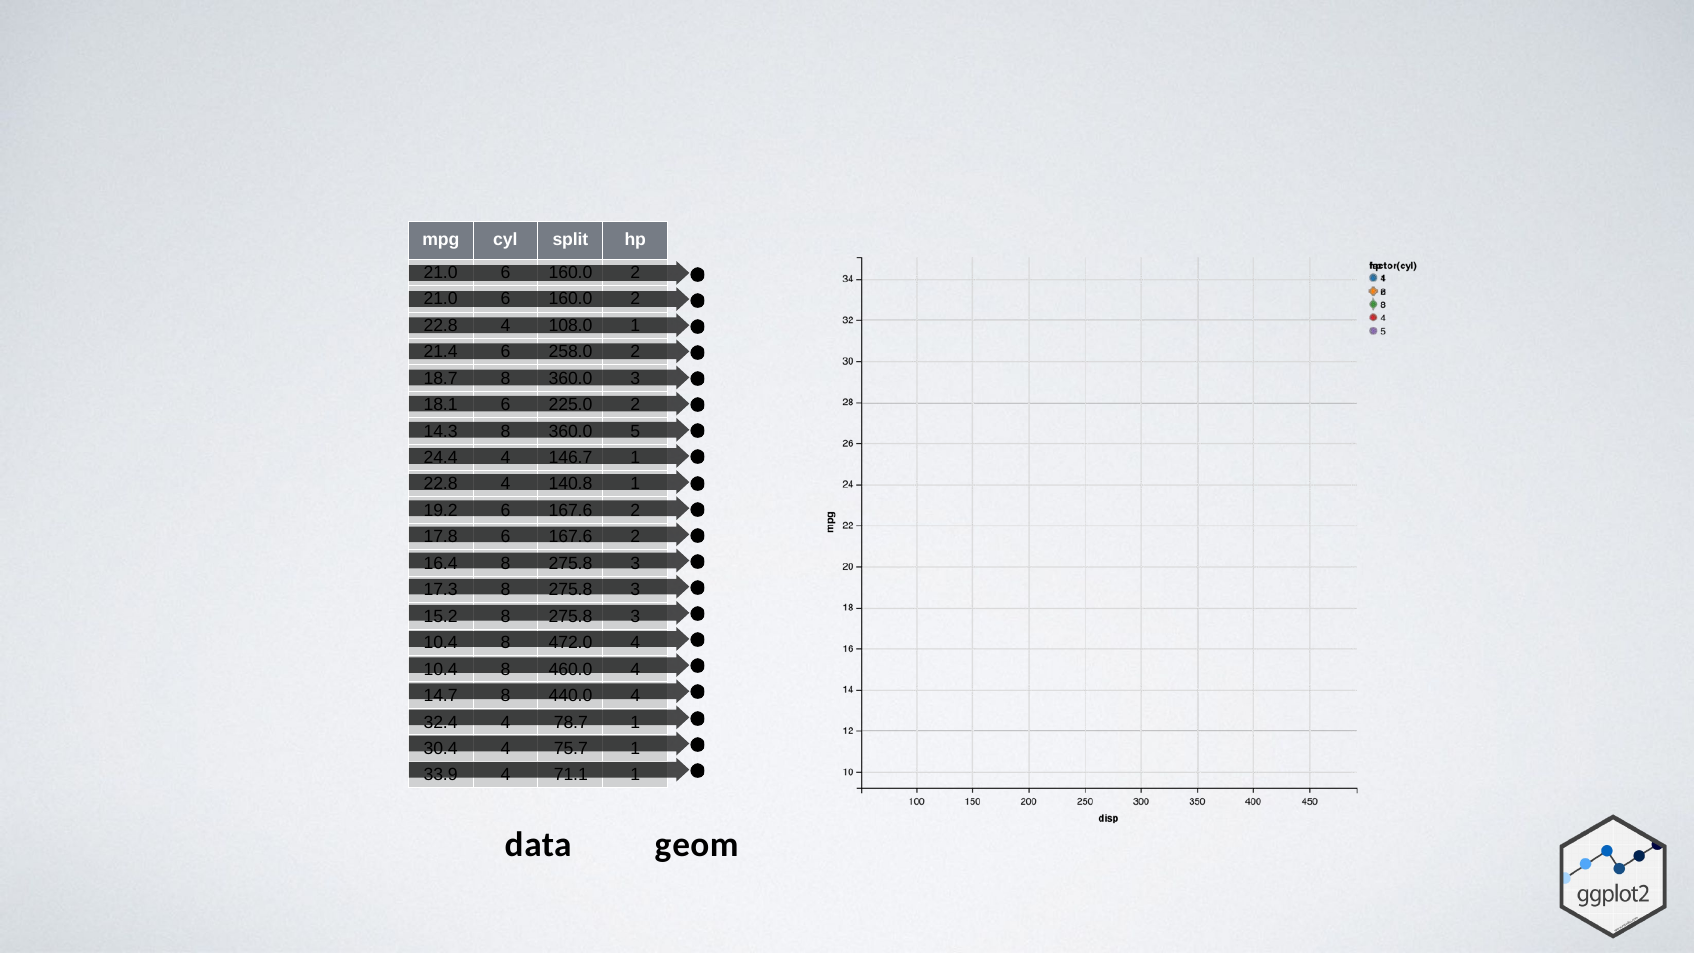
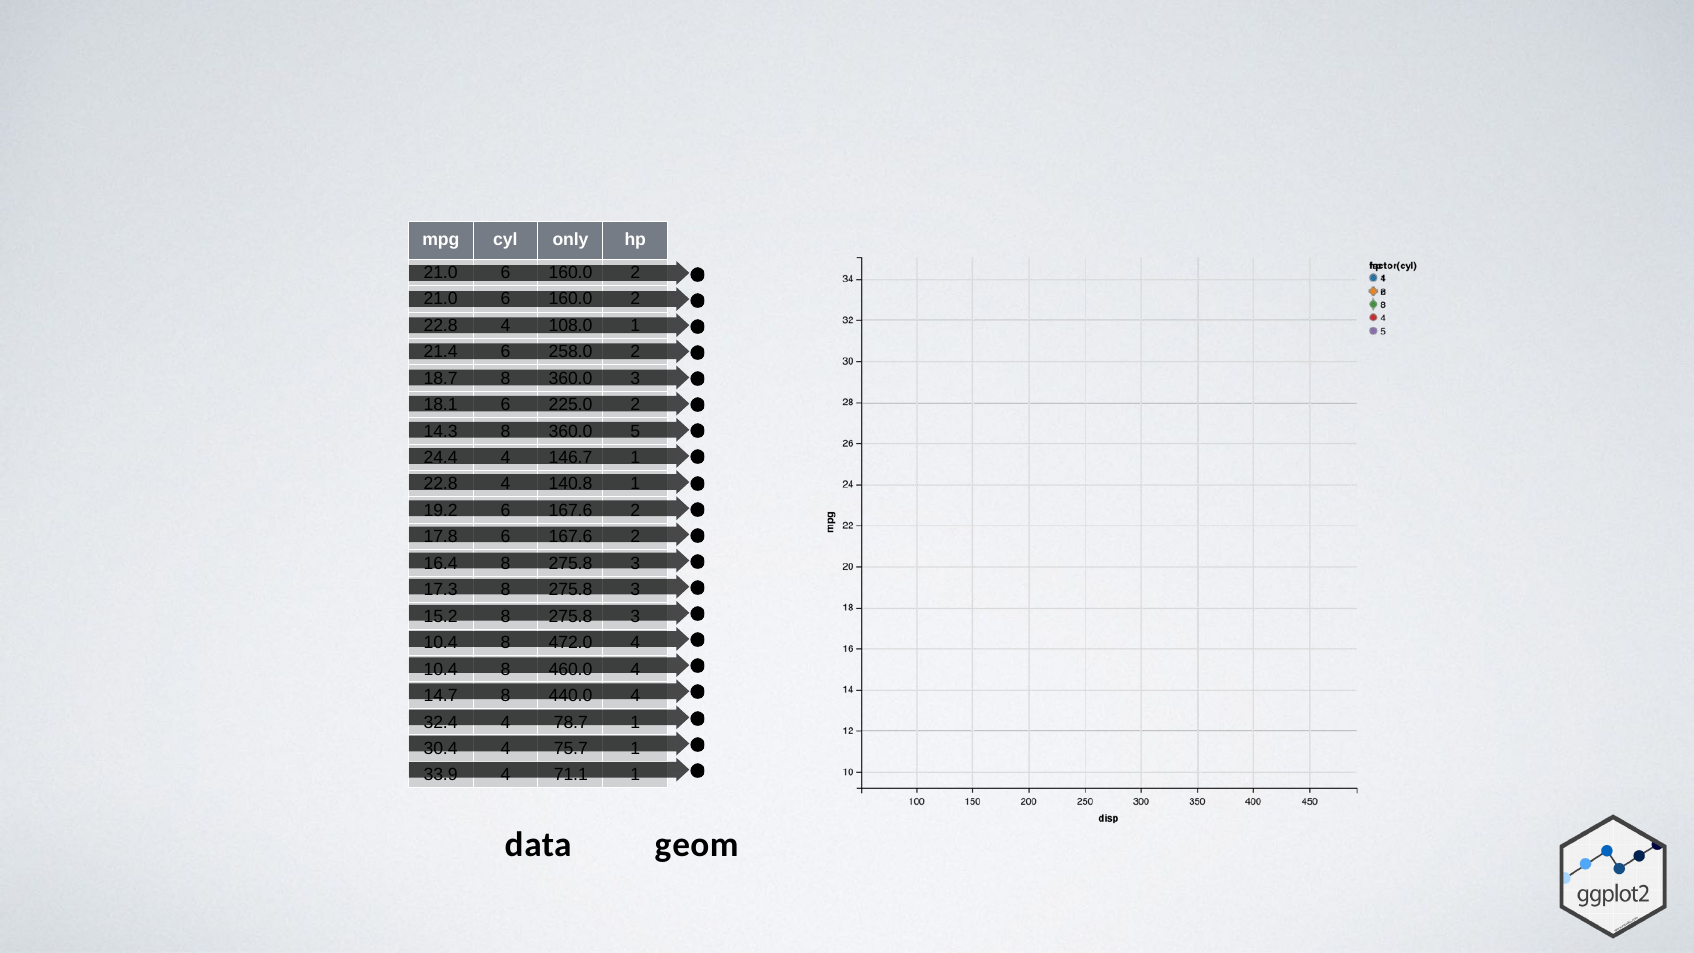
split: split -> only
